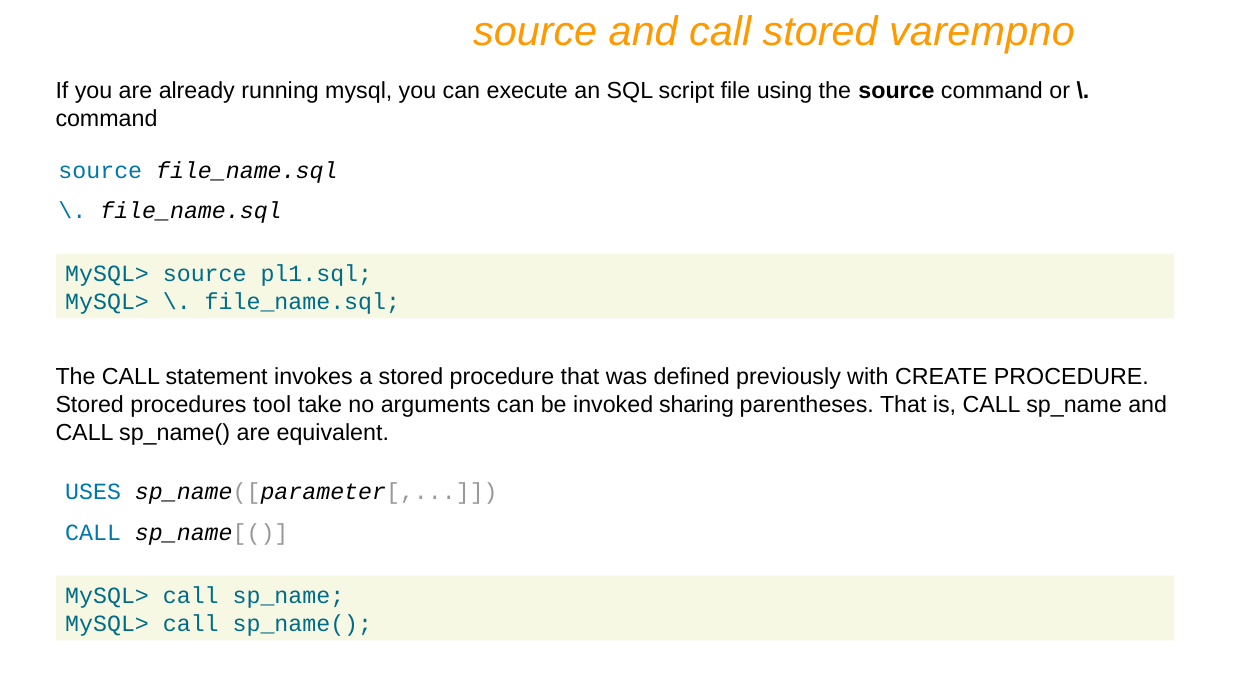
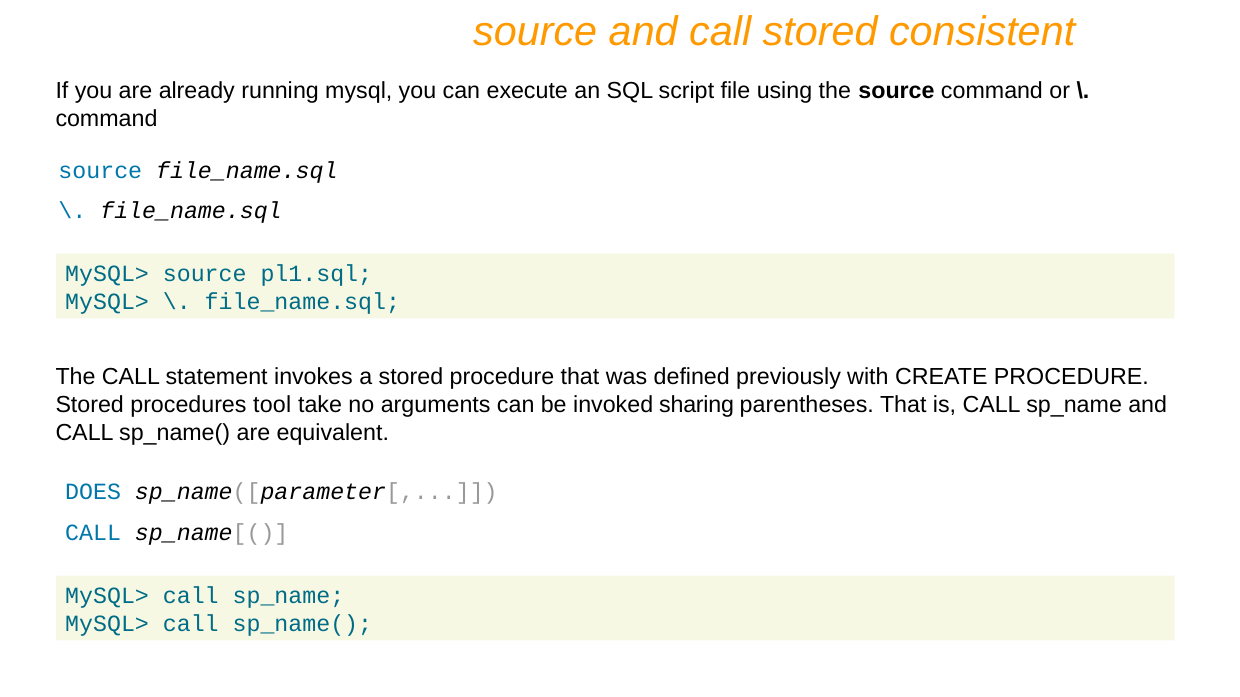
varempno: varempno -> consistent
USES: USES -> DOES
